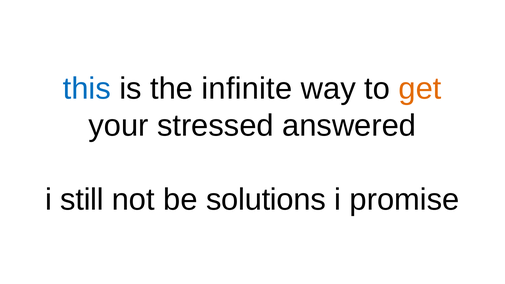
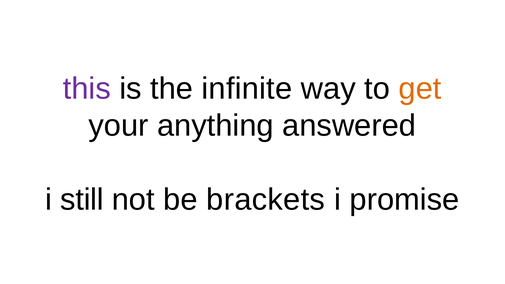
this colour: blue -> purple
stressed: stressed -> anything
solutions: solutions -> brackets
